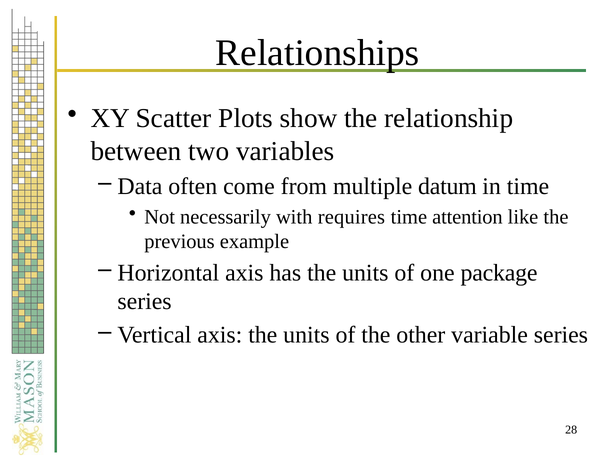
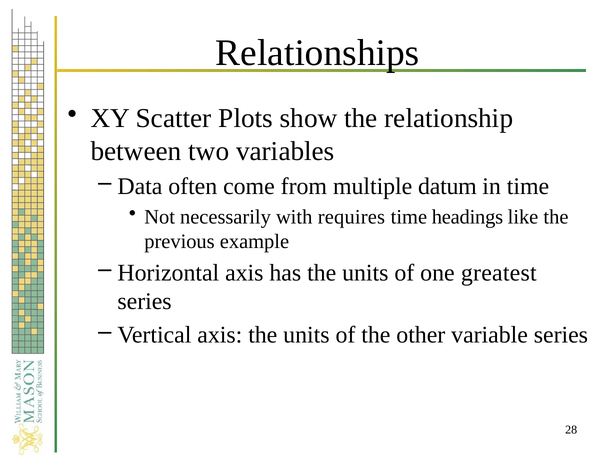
attention: attention -> headings
package: package -> greatest
